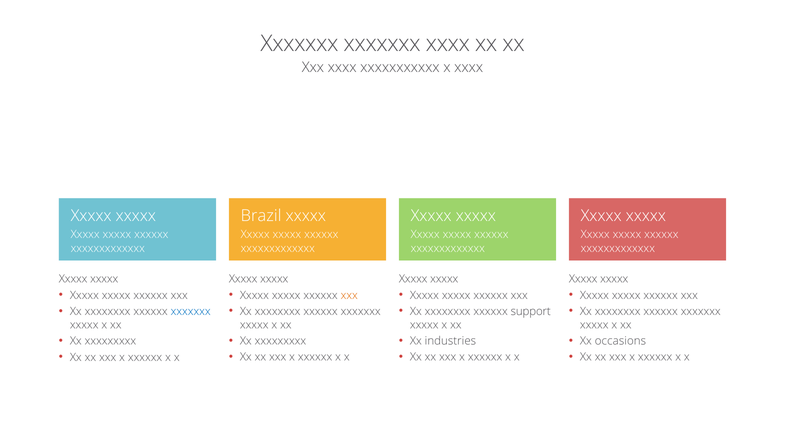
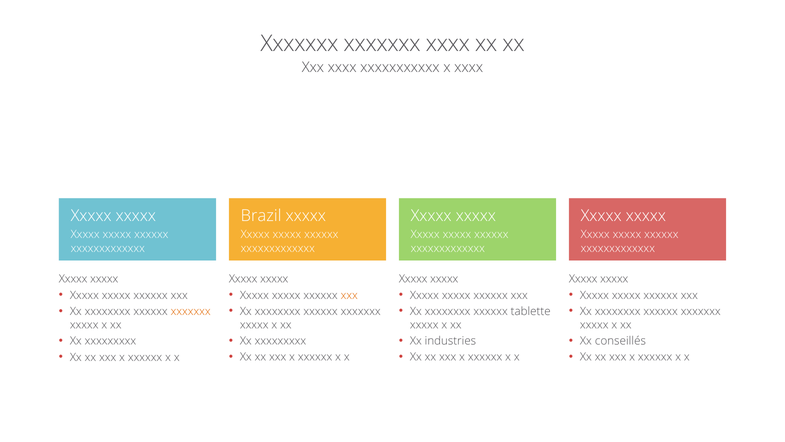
support: support -> tablette
xxxxxxx at (191, 311) colour: blue -> orange
occasions: occasions -> conseillés
